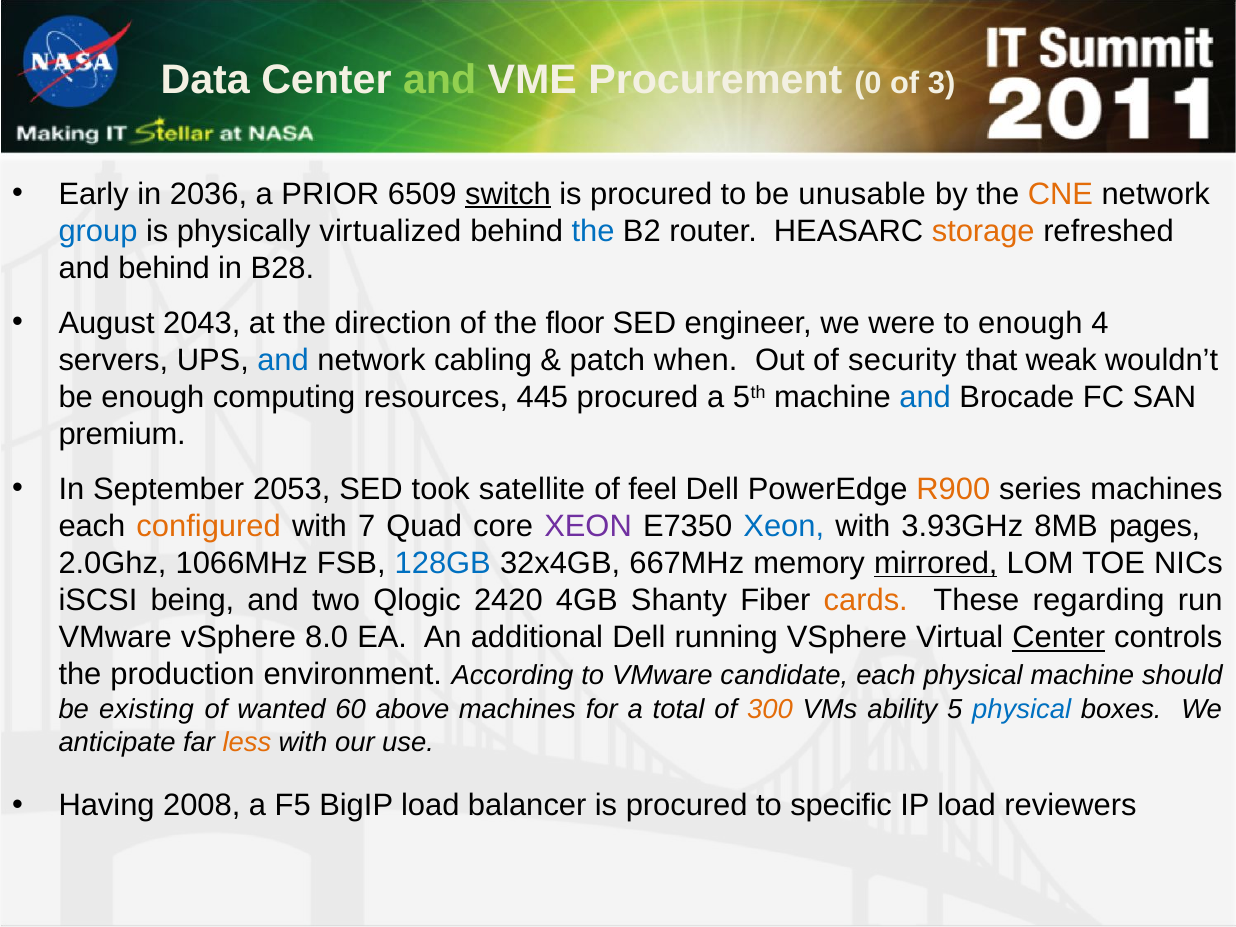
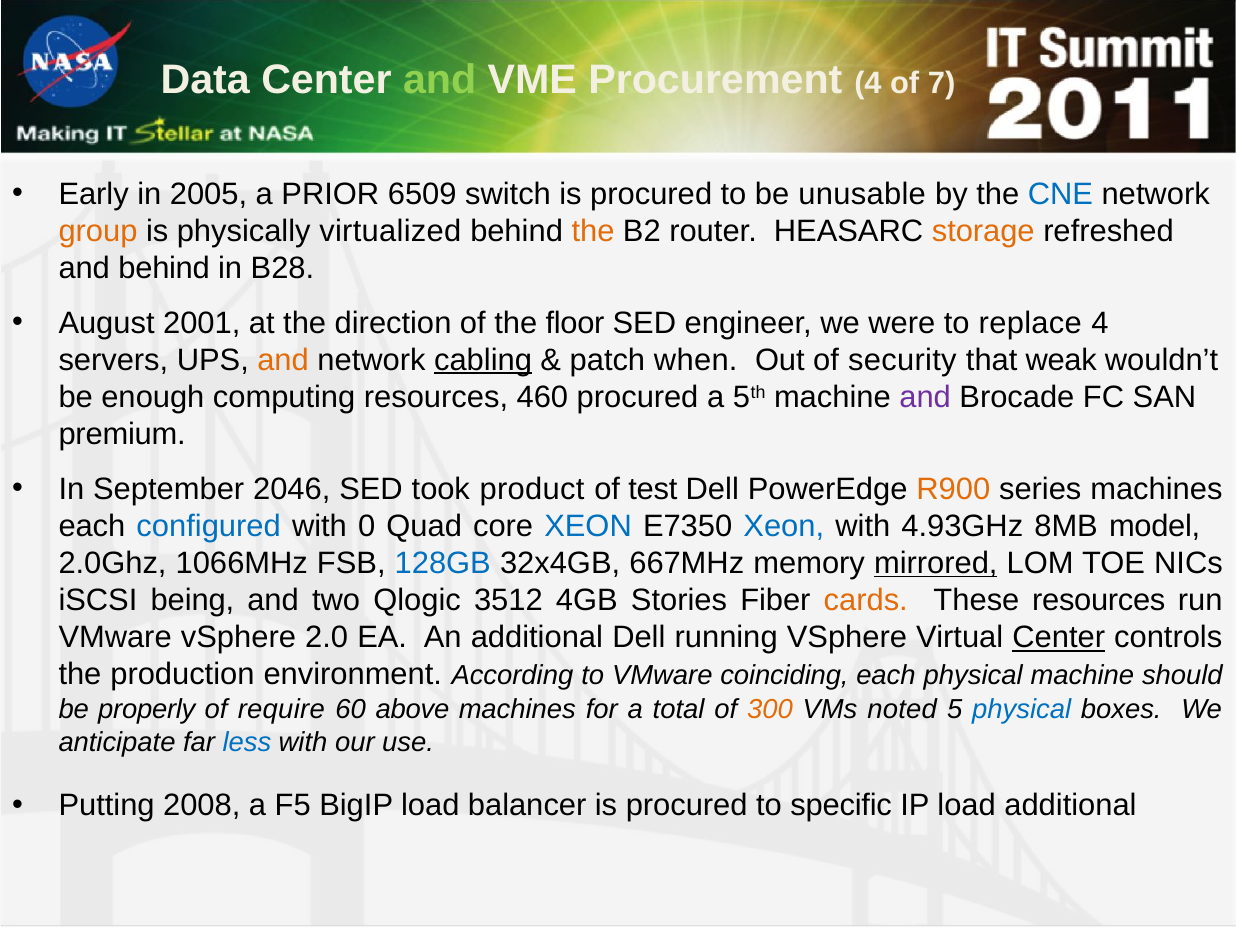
Procurement 0: 0 -> 4
3: 3 -> 7
2036: 2036 -> 2005
switch underline: present -> none
CNE colour: orange -> blue
group colour: blue -> orange
the at (593, 231) colour: blue -> orange
2043: 2043 -> 2001
to enough: enough -> replace
and at (283, 360) colour: blue -> orange
cabling underline: none -> present
445: 445 -> 460
and at (925, 397) colour: blue -> purple
2053: 2053 -> 2046
satellite: satellite -> product
feel: feel -> test
configured colour: orange -> blue
7: 7 -> 0
XEON at (588, 526) colour: purple -> blue
3.93GHz: 3.93GHz -> 4.93GHz
pages: pages -> model
2420: 2420 -> 3512
Shanty: Shanty -> Stories
These regarding: regarding -> resources
8.0: 8.0 -> 2.0
candidate: candidate -> coinciding
existing: existing -> properly
wanted: wanted -> require
ability: ability -> noted
less colour: orange -> blue
Having: Having -> Putting
load reviewers: reviewers -> additional
